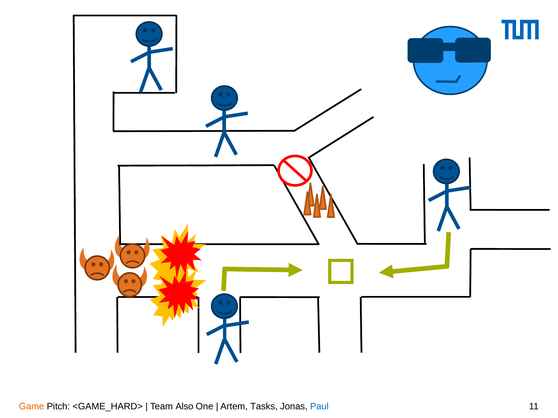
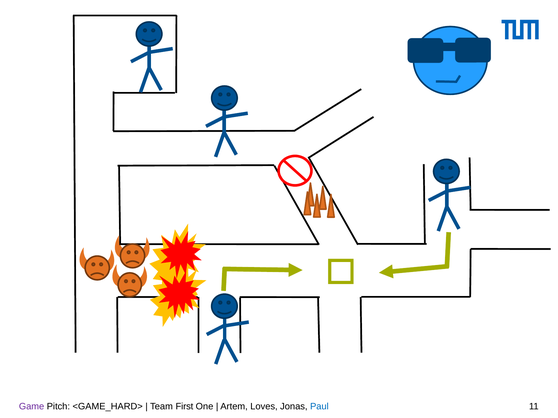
Game colour: orange -> purple
Also: Also -> First
Tasks: Tasks -> Loves
